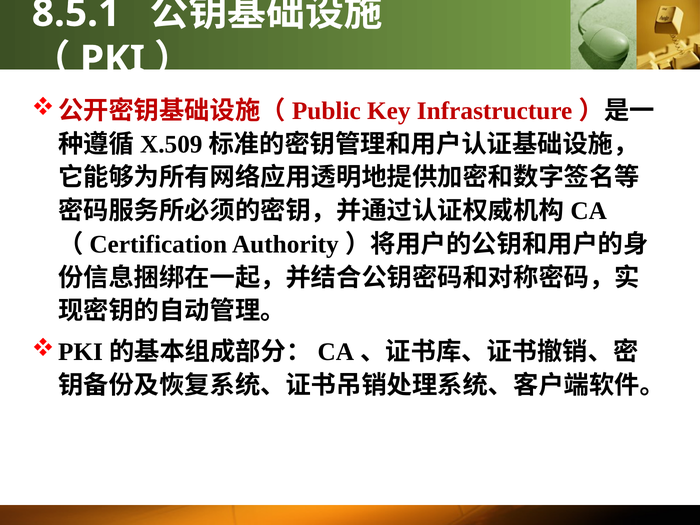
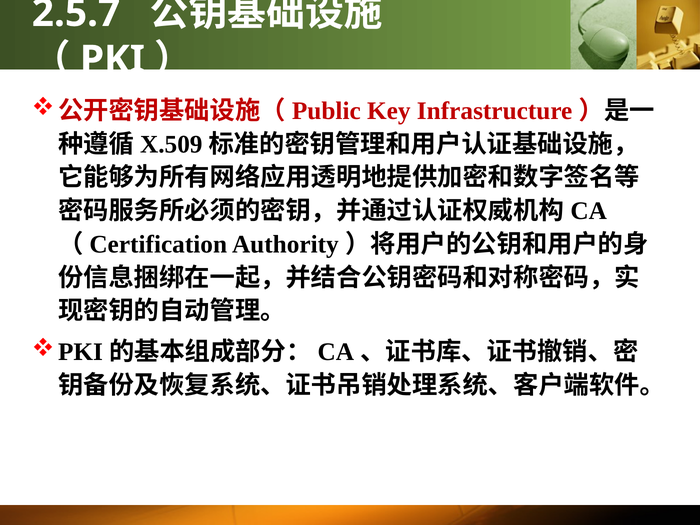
8.5.1: 8.5.1 -> 2.5.7
